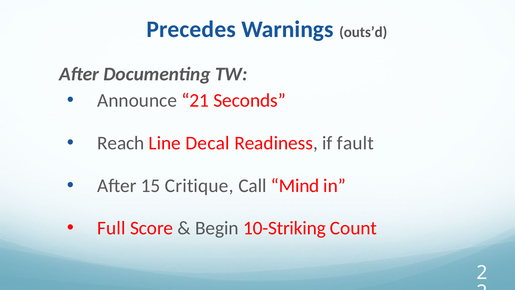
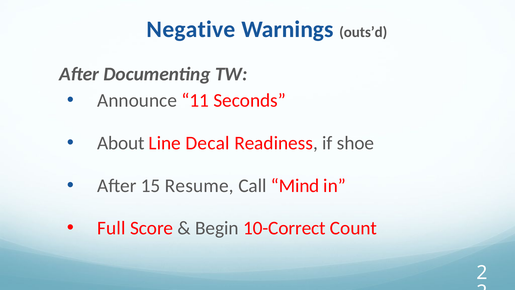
Precedes: Precedes -> Negative
21: 21 -> 11
Reach: Reach -> About
fault: fault -> shoe
Critique: Critique -> Resume
10-Striking: 10-Striking -> 10-Correct
